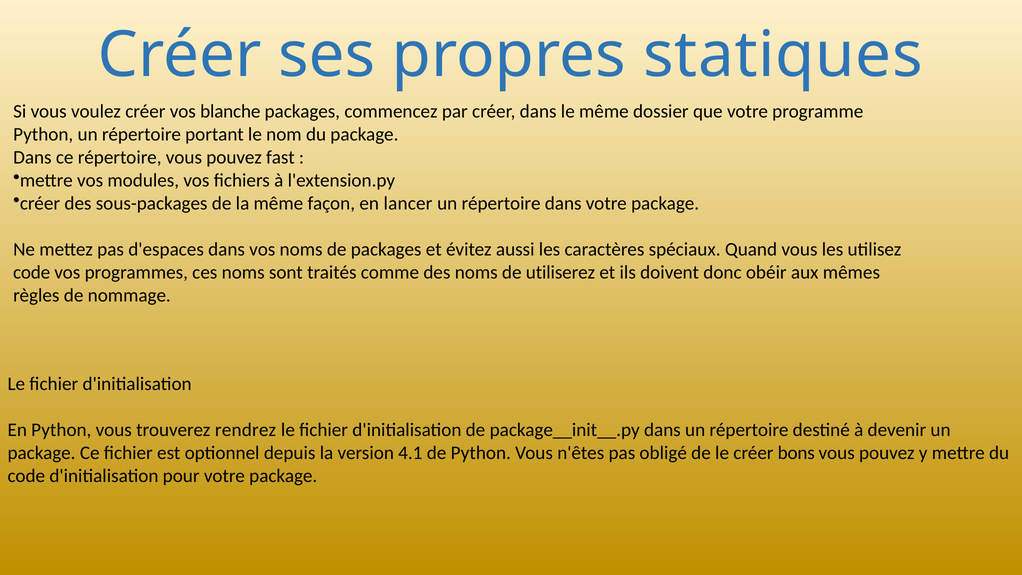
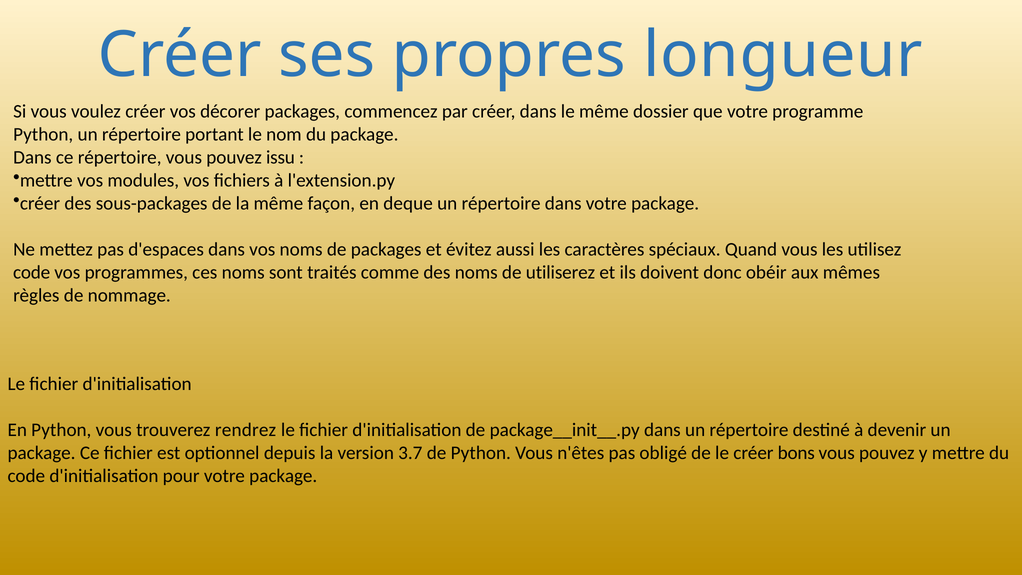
statiques: statiques -> longueur
blanche: blanche -> décorer
fast: fast -> issu
lancer: lancer -> deque
4.1: 4.1 -> 3.7
